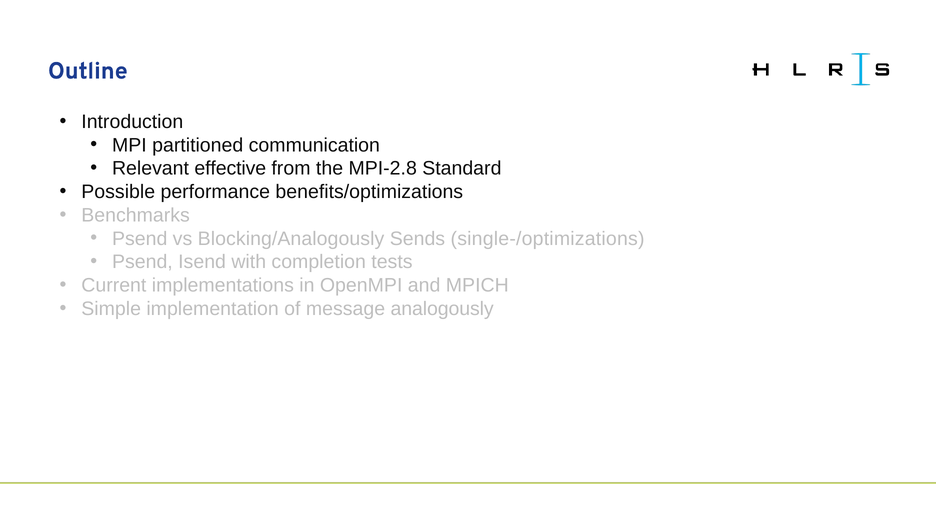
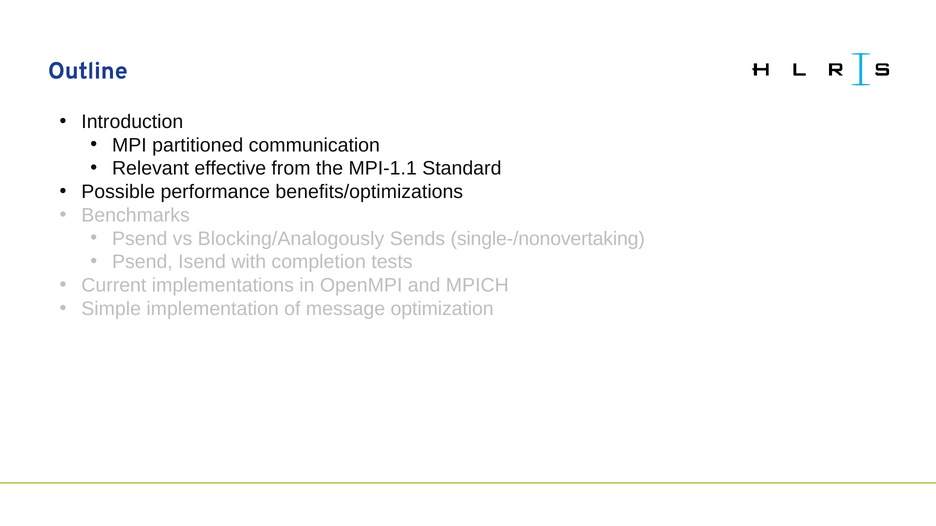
MPI-2.8: MPI-2.8 -> MPI-1.1
single-/optimizations: single-/optimizations -> single-/nonovertaking
analogously: analogously -> optimization
